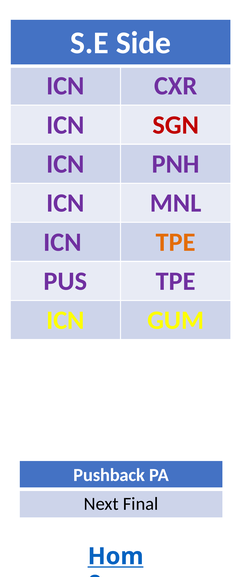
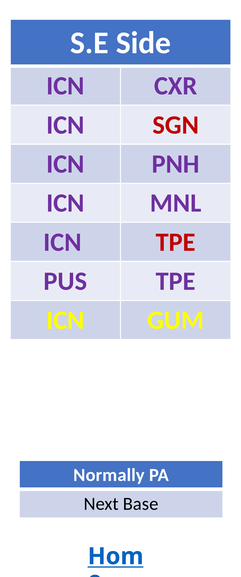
TPE at (176, 242) colour: orange -> red
Pushback: Pushback -> Normally
Final: Final -> Base
